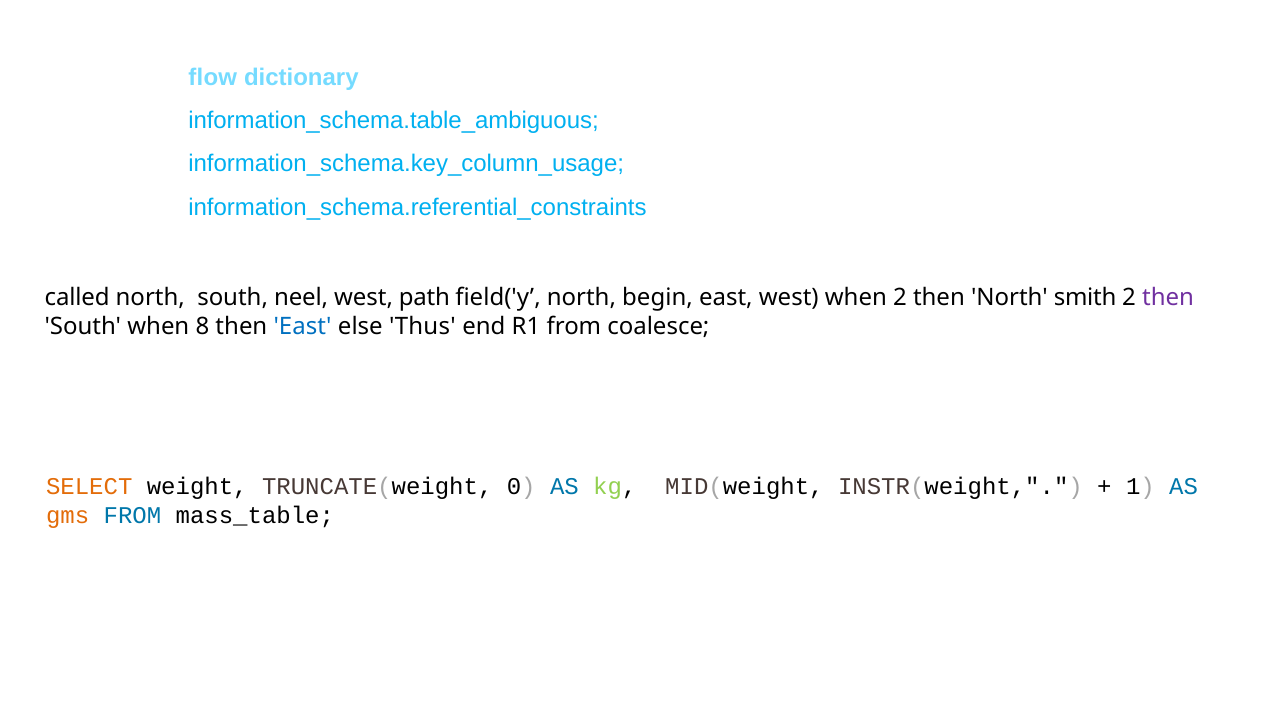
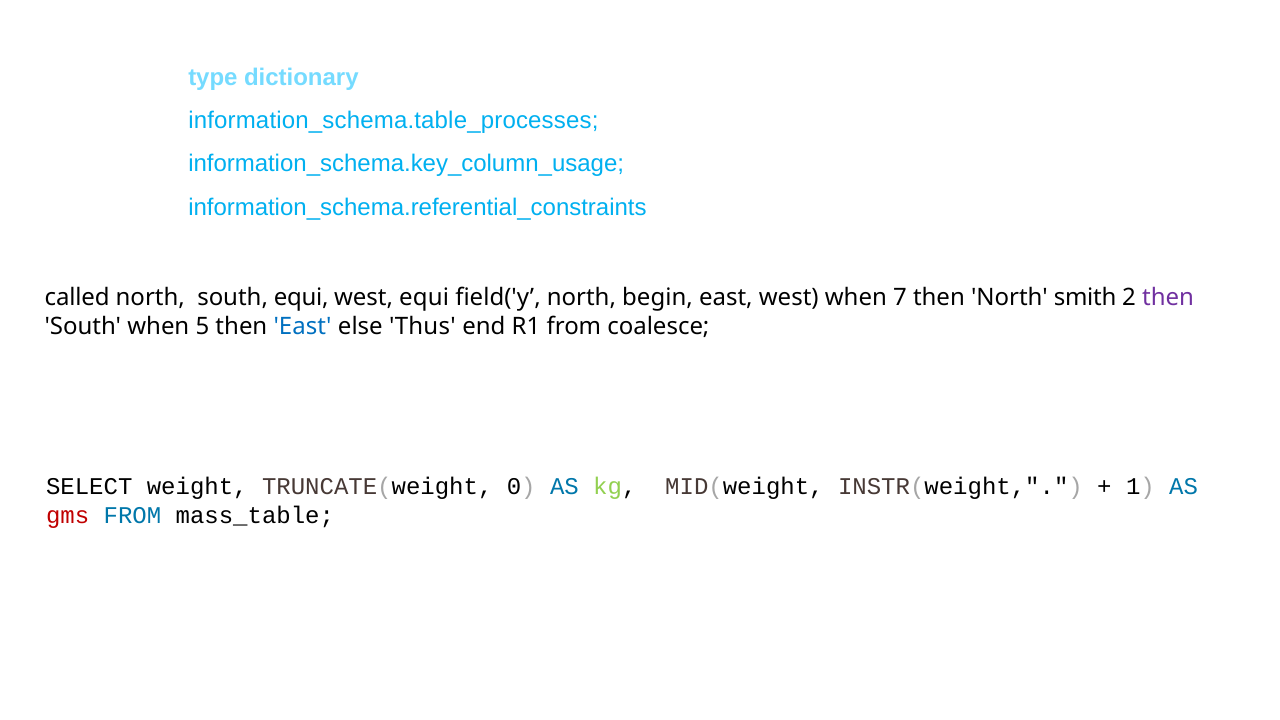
flow: flow -> type
information_schema.table_ambiguous: information_schema.table_ambiguous -> information_schema.table_processes
south neel: neel -> equi
west path: path -> equi
when 2: 2 -> 7
8: 8 -> 5
SELECT colour: orange -> black
gms colour: orange -> red
